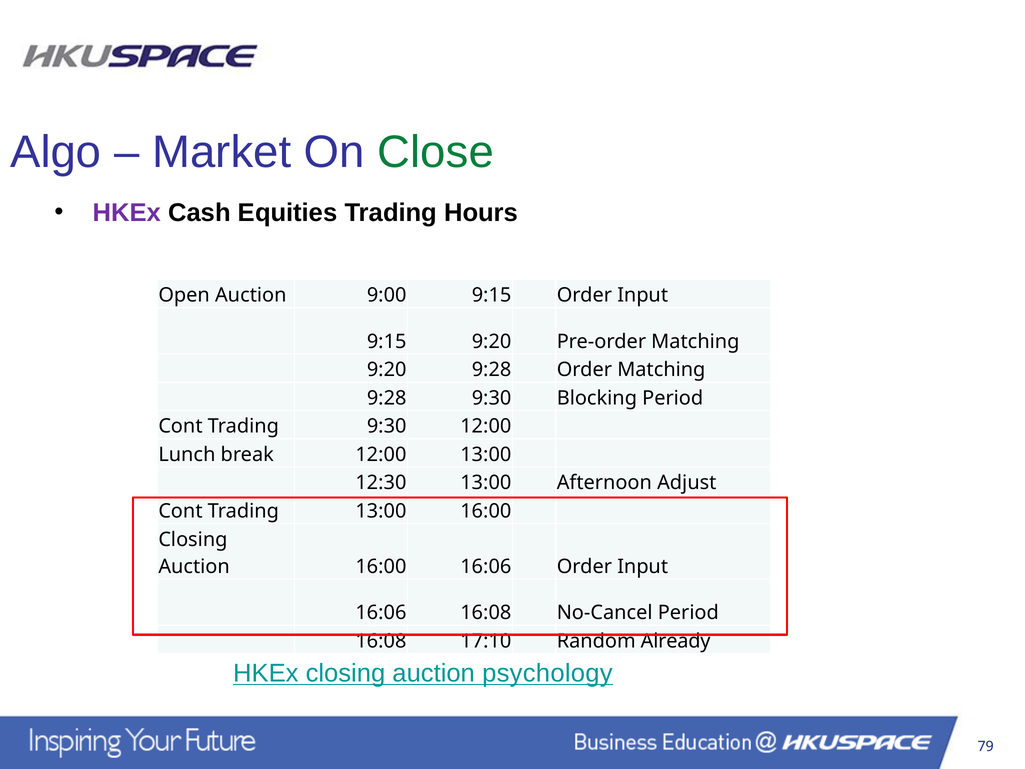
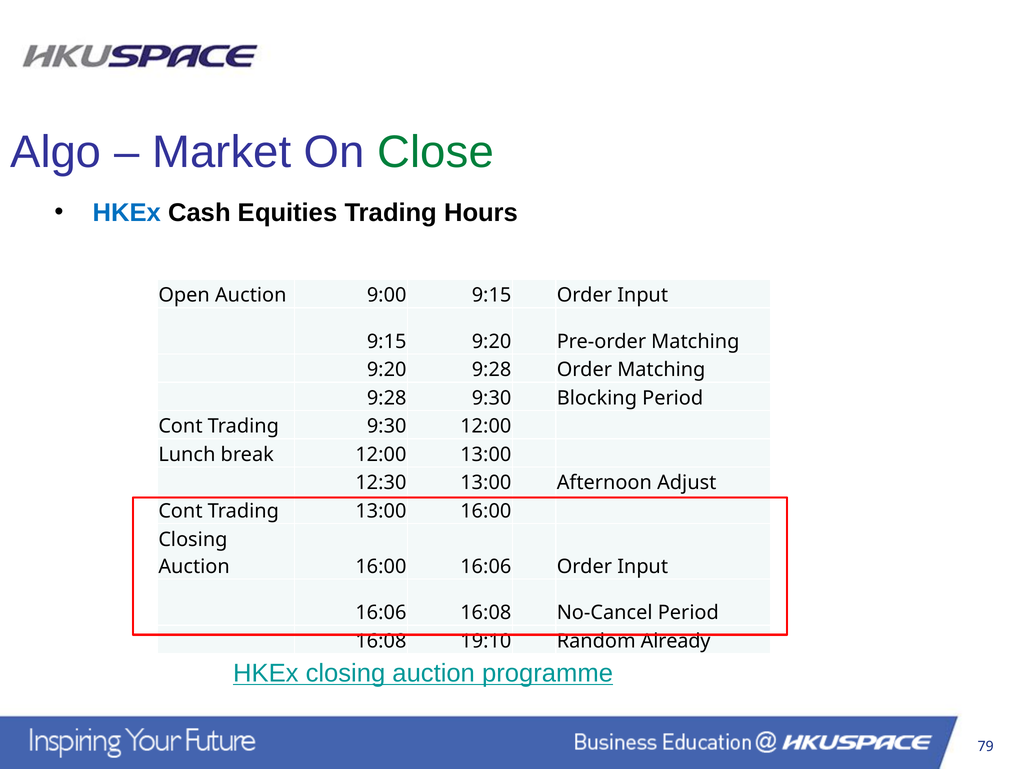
HKEx at (127, 213) colour: purple -> blue
17:10: 17:10 -> 19:10
psychology: psychology -> programme
